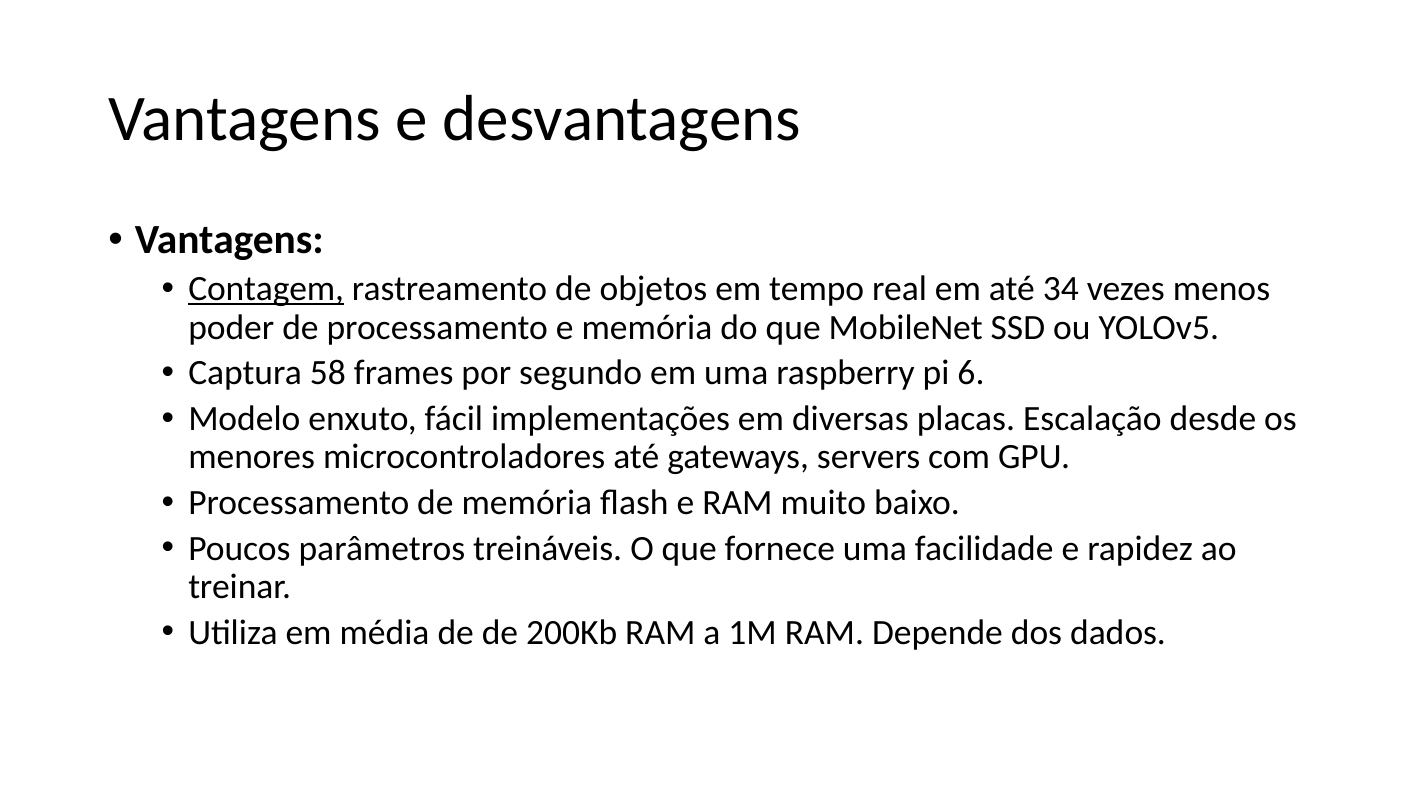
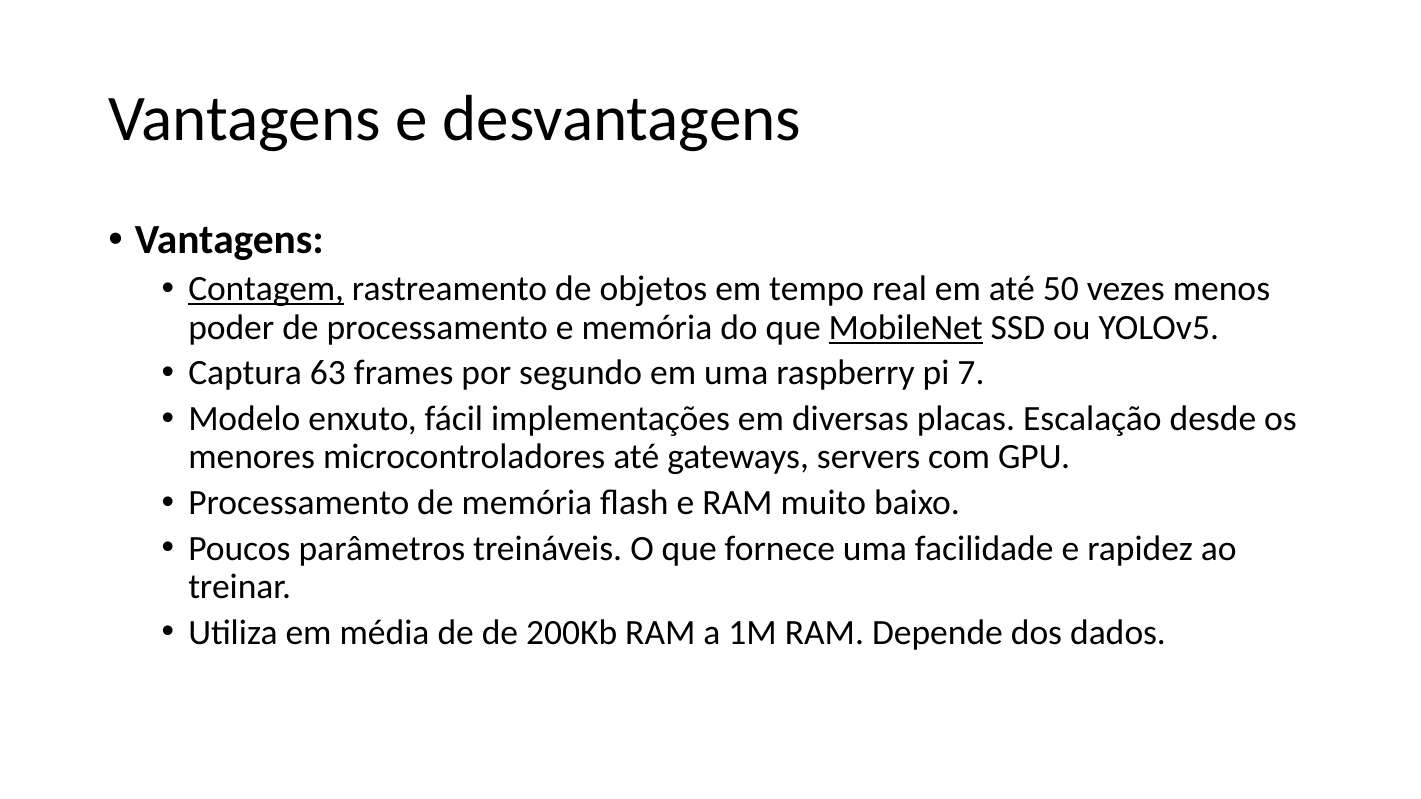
34: 34 -> 50
MobileNet underline: none -> present
58: 58 -> 63
6: 6 -> 7
